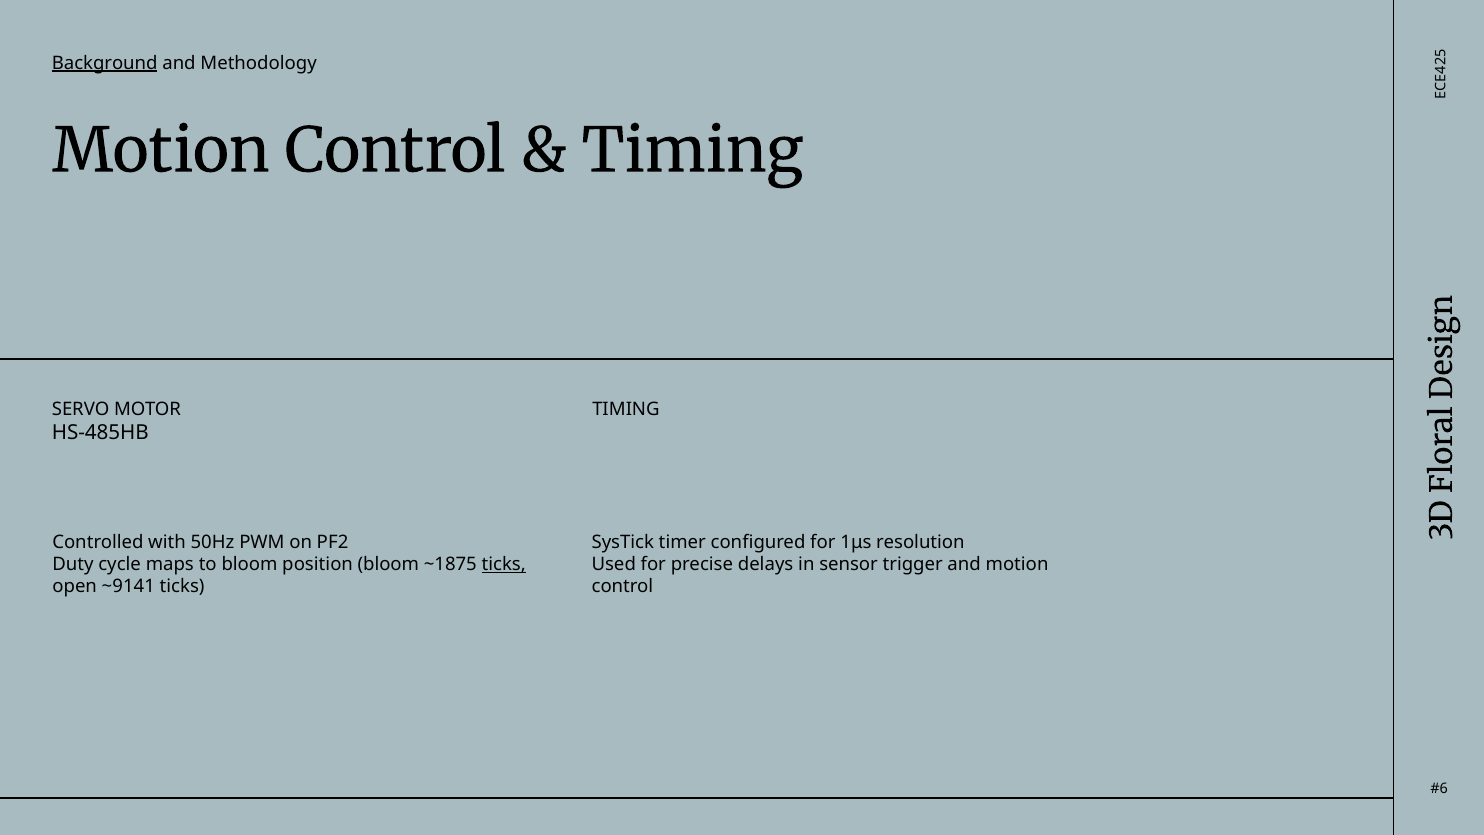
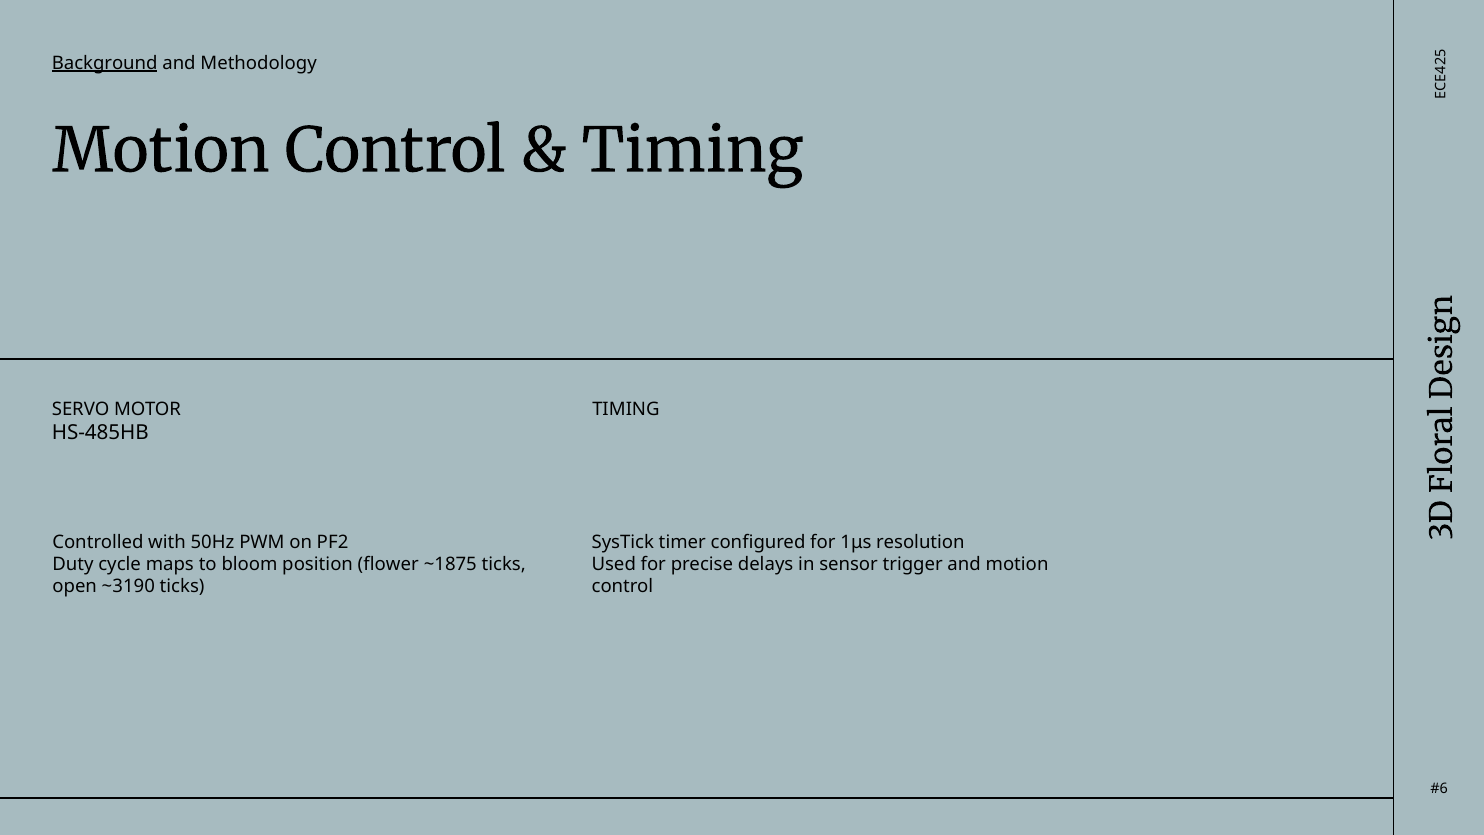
position bloom: bloom -> flower
ticks at (504, 564) underline: present -> none
~9141: ~9141 -> ~3190
